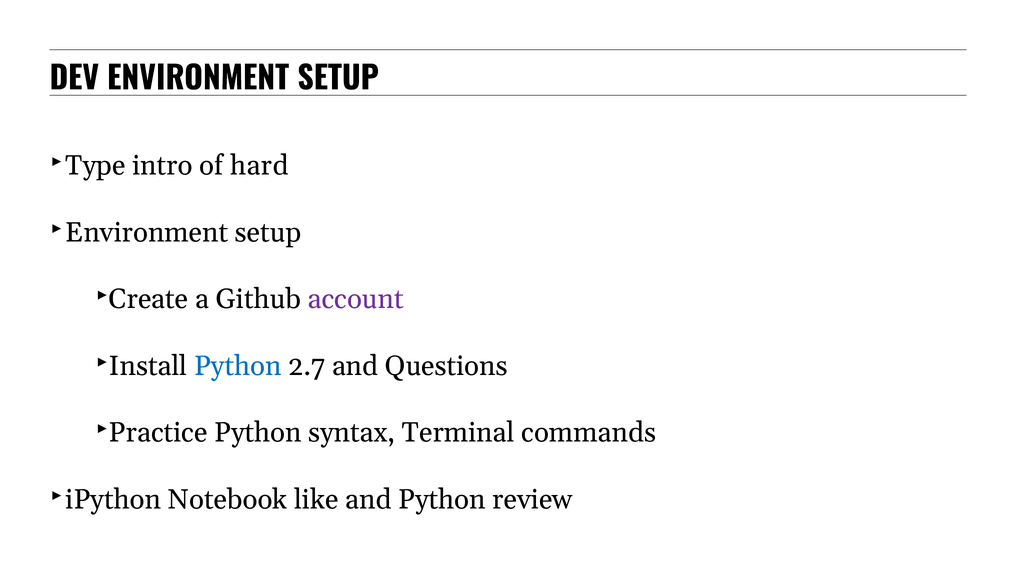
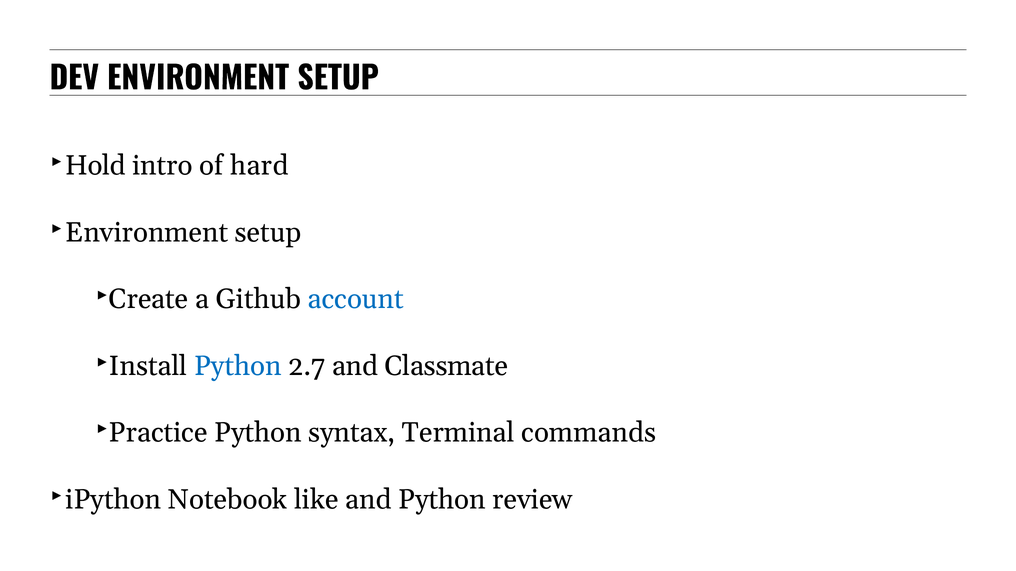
Type: Type -> Hold
account colour: purple -> blue
Questions: Questions -> Classmate
